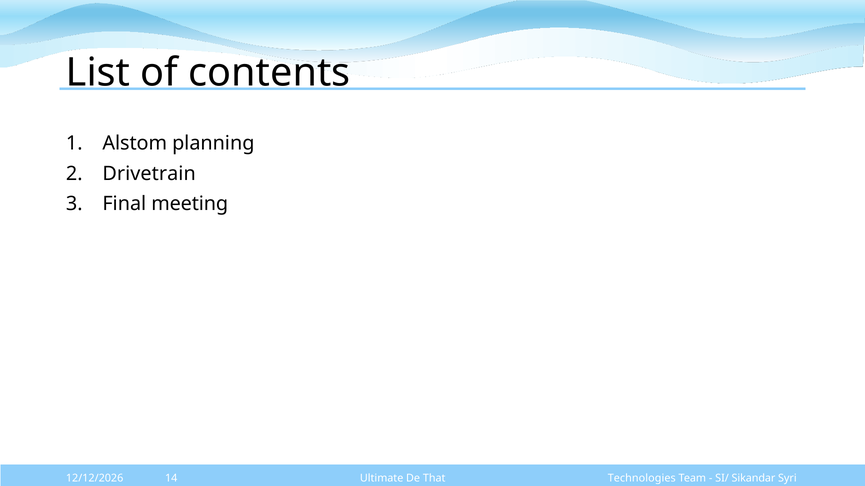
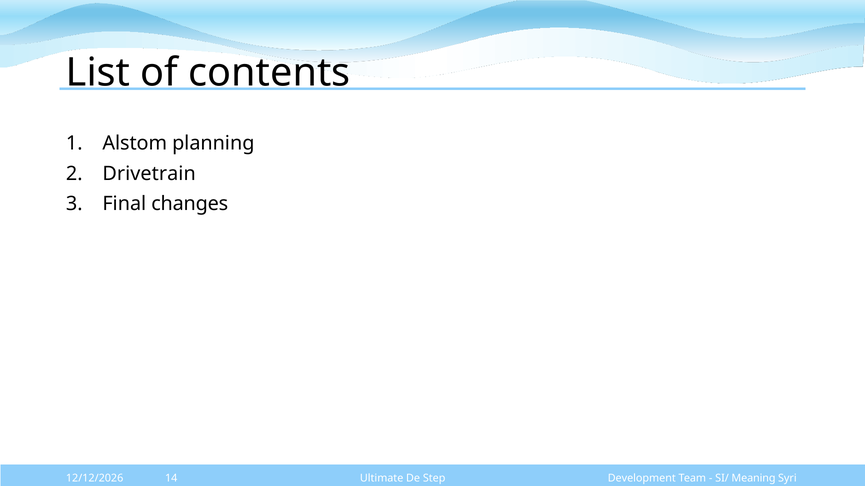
meeting: meeting -> changes
That: That -> Step
Technologies: Technologies -> Development
Sikandar: Sikandar -> Meaning
